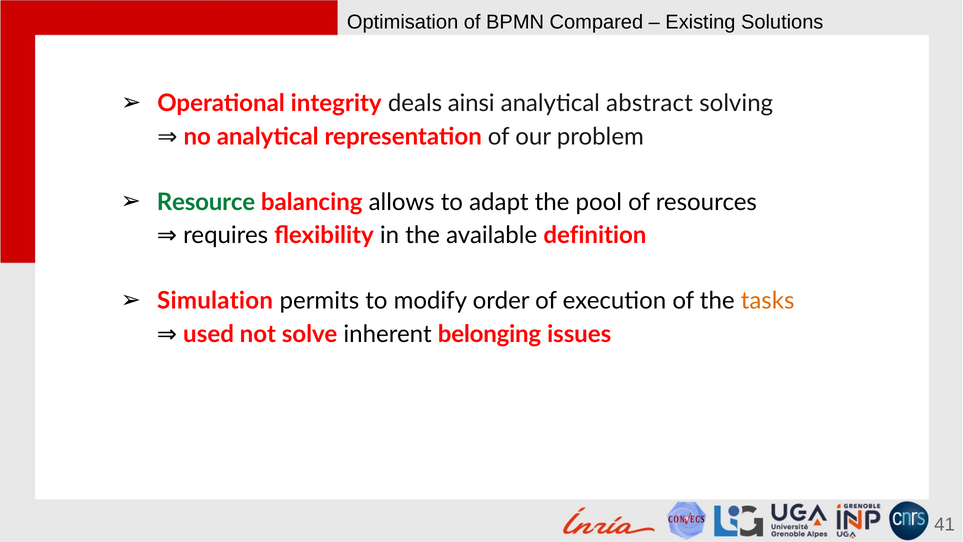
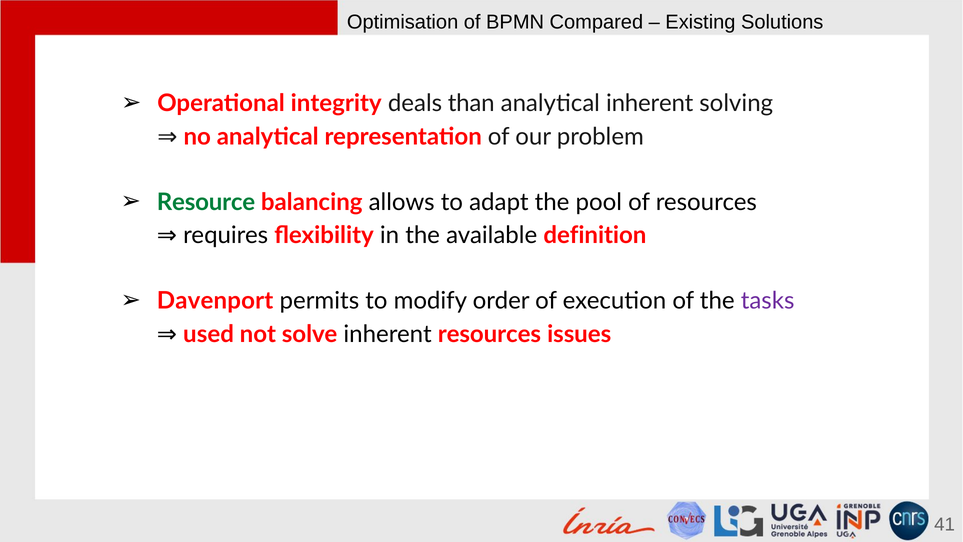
ainsi: ainsi -> than
analytical abstract: abstract -> inherent
Simulation: Simulation -> Davenport
tasks colour: orange -> purple
inherent belonging: belonging -> resources
